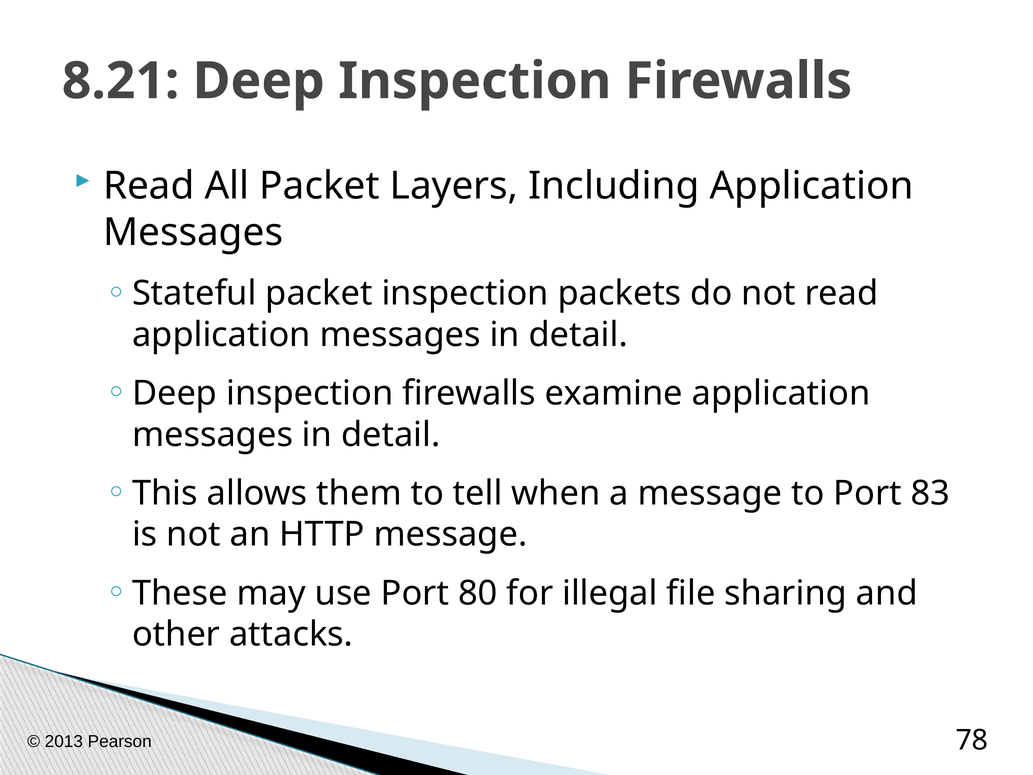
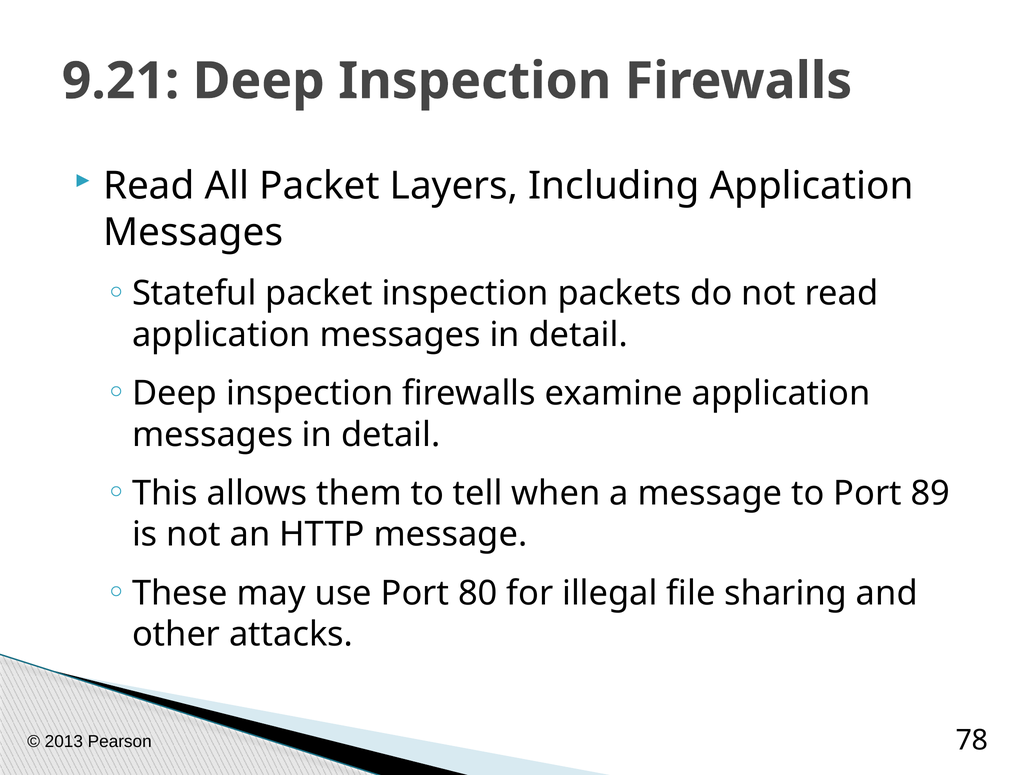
8.21: 8.21 -> 9.21
83: 83 -> 89
